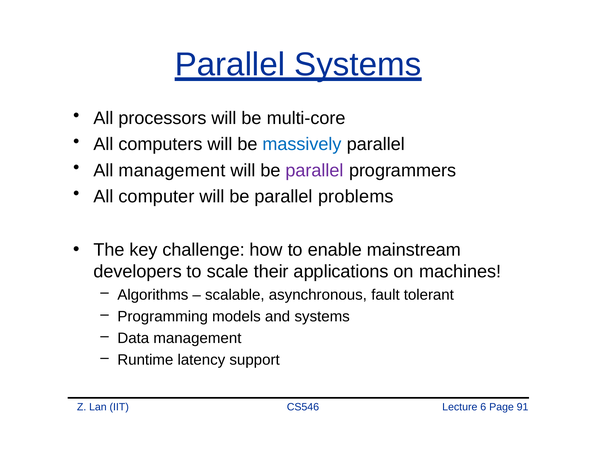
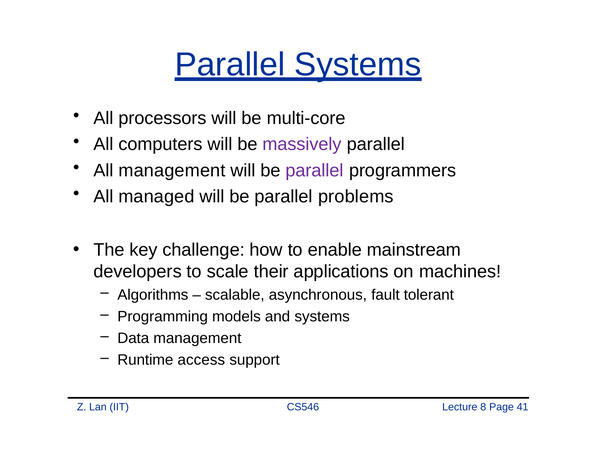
massively colour: blue -> purple
computer: computer -> managed
latency: latency -> access
6: 6 -> 8
91: 91 -> 41
